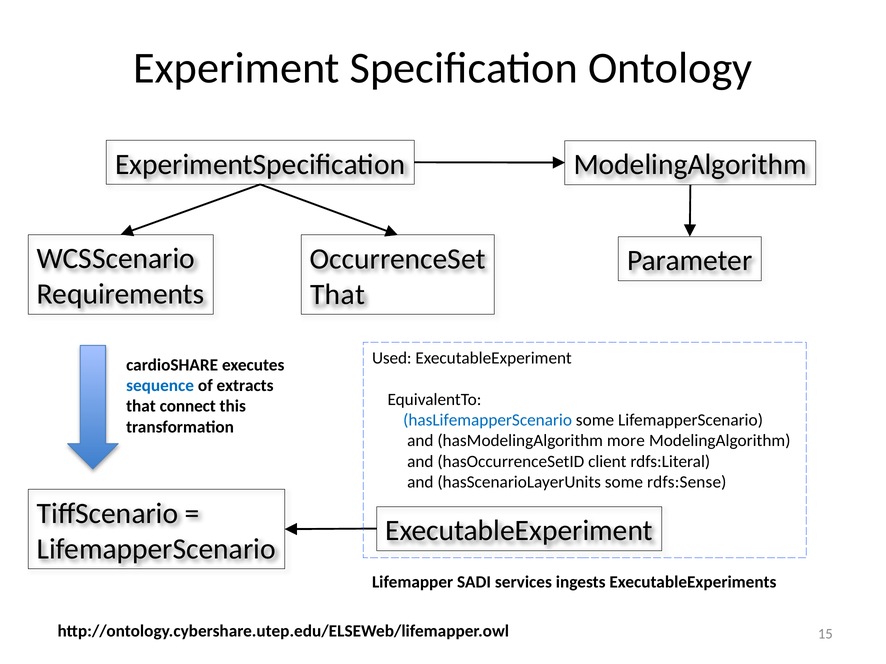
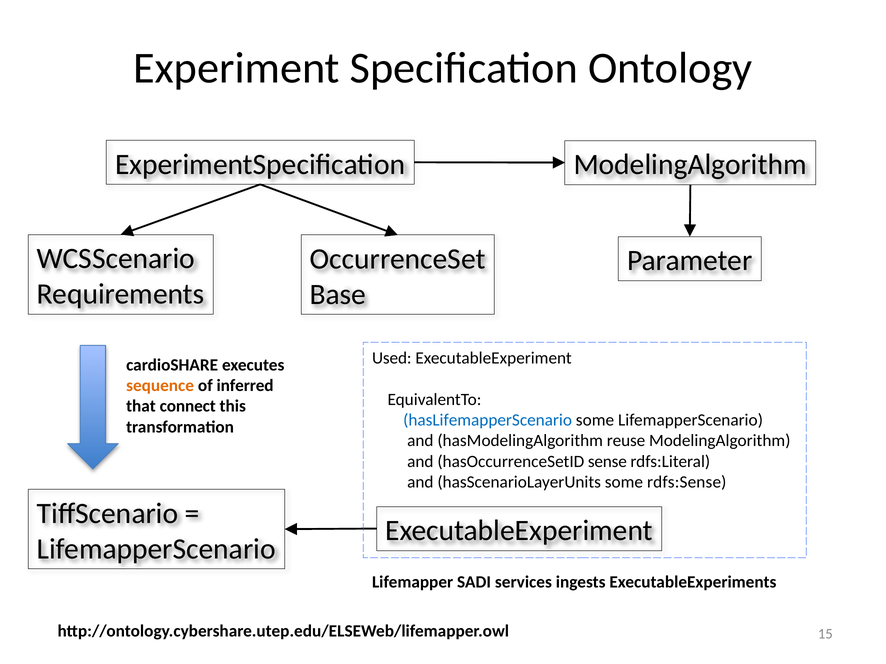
That at (338, 295): That -> Base
sequence colour: blue -> orange
extracts: extracts -> inferred
more: more -> reuse
client: client -> sense
